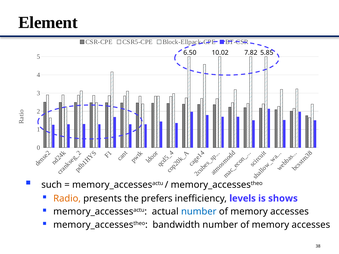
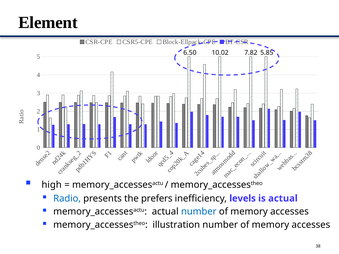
such: such -> high
Radio colour: orange -> blue
is shows: shows -> actual
bandwidth: bandwidth -> illustration
